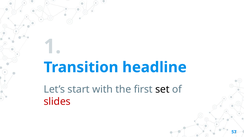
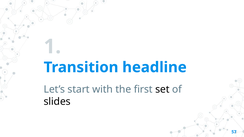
slides colour: red -> black
